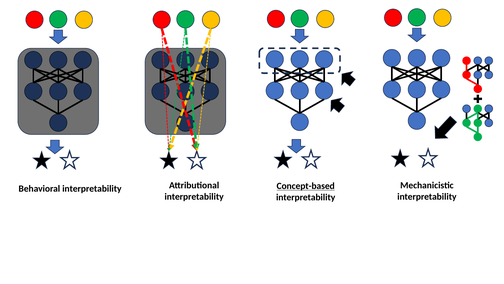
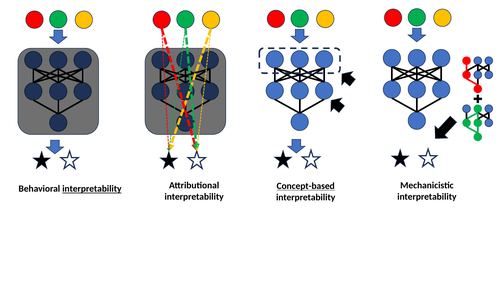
interpretability at (92, 188) underline: none -> present
